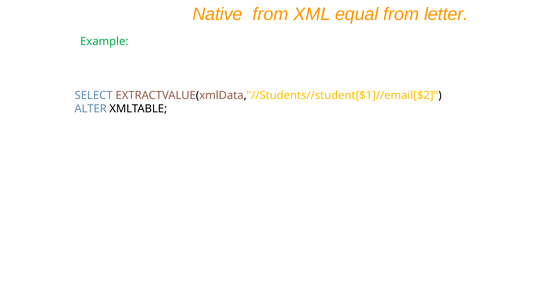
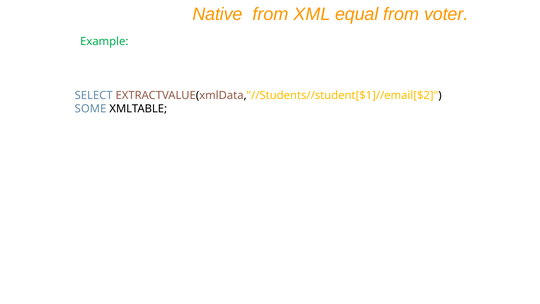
letter: letter -> voter
ALTER: ALTER -> SOME
